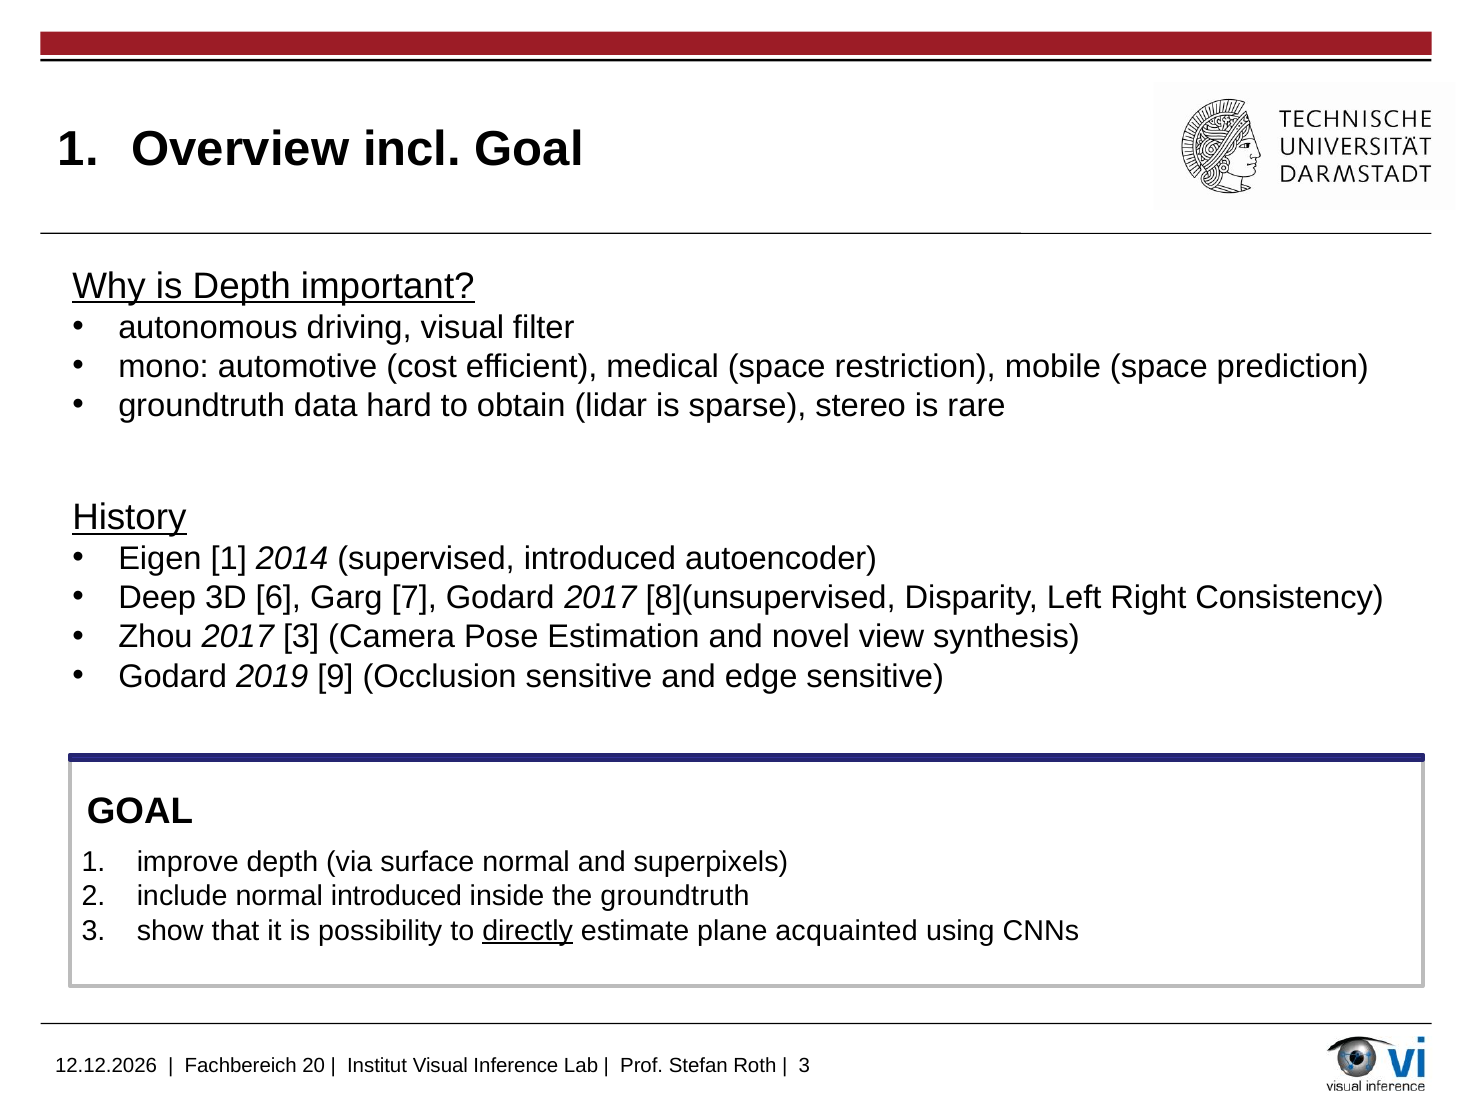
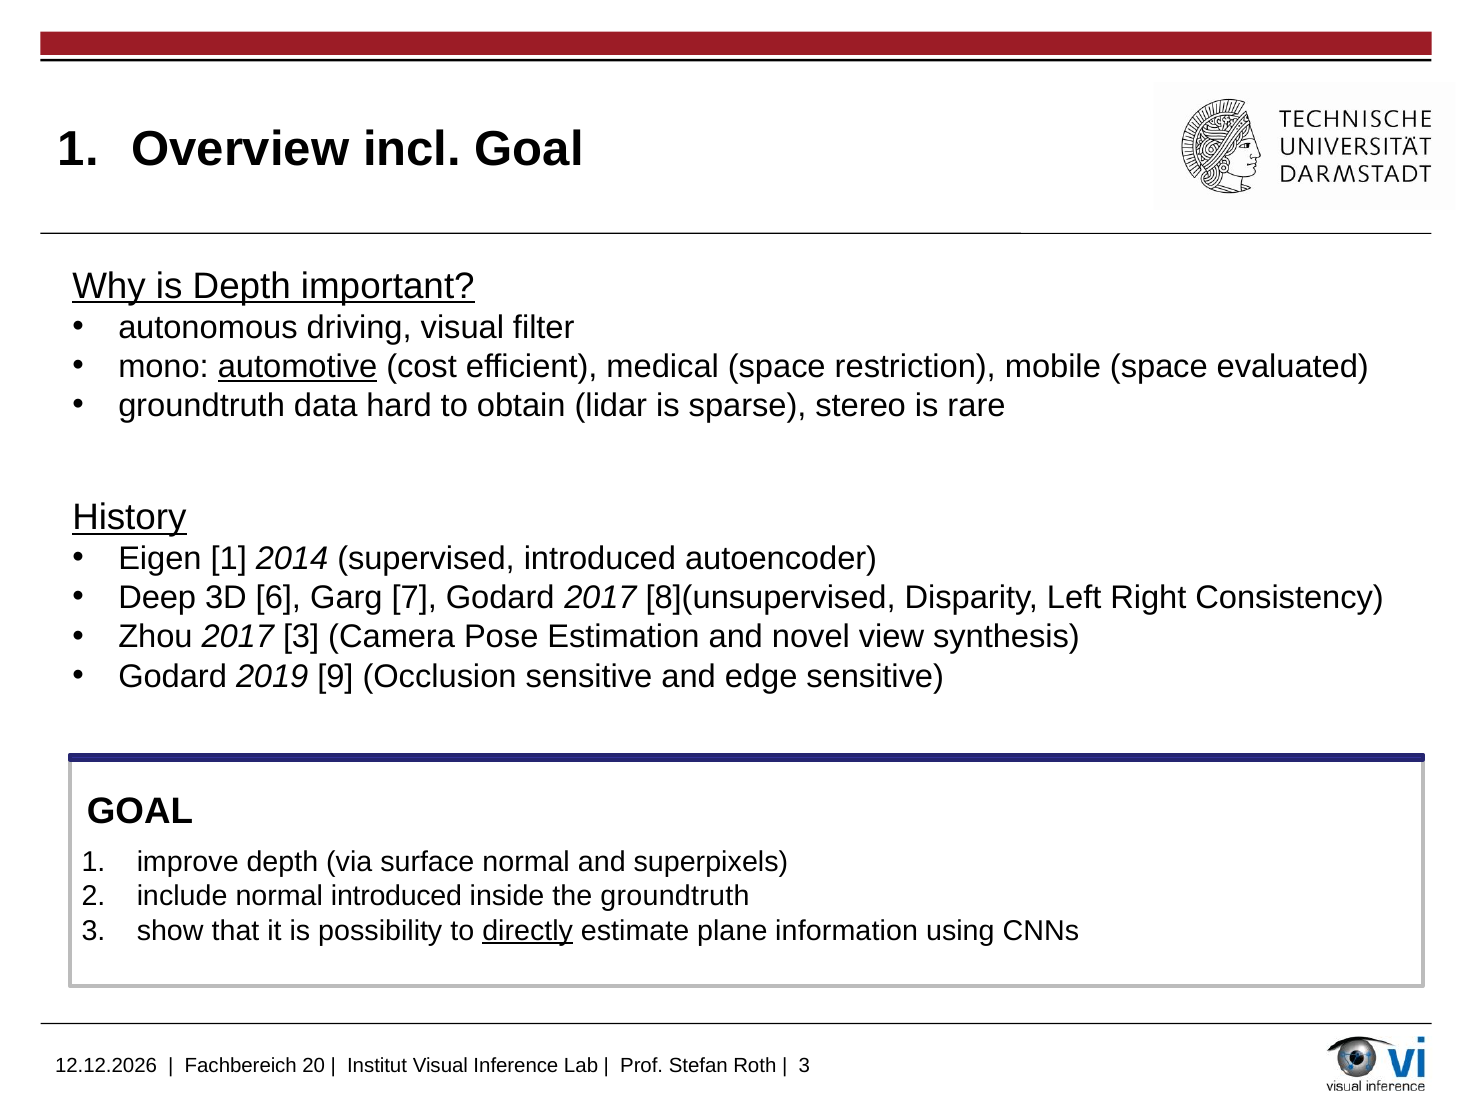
automotive underline: none -> present
prediction: prediction -> evaluated
acquainted: acquainted -> information
